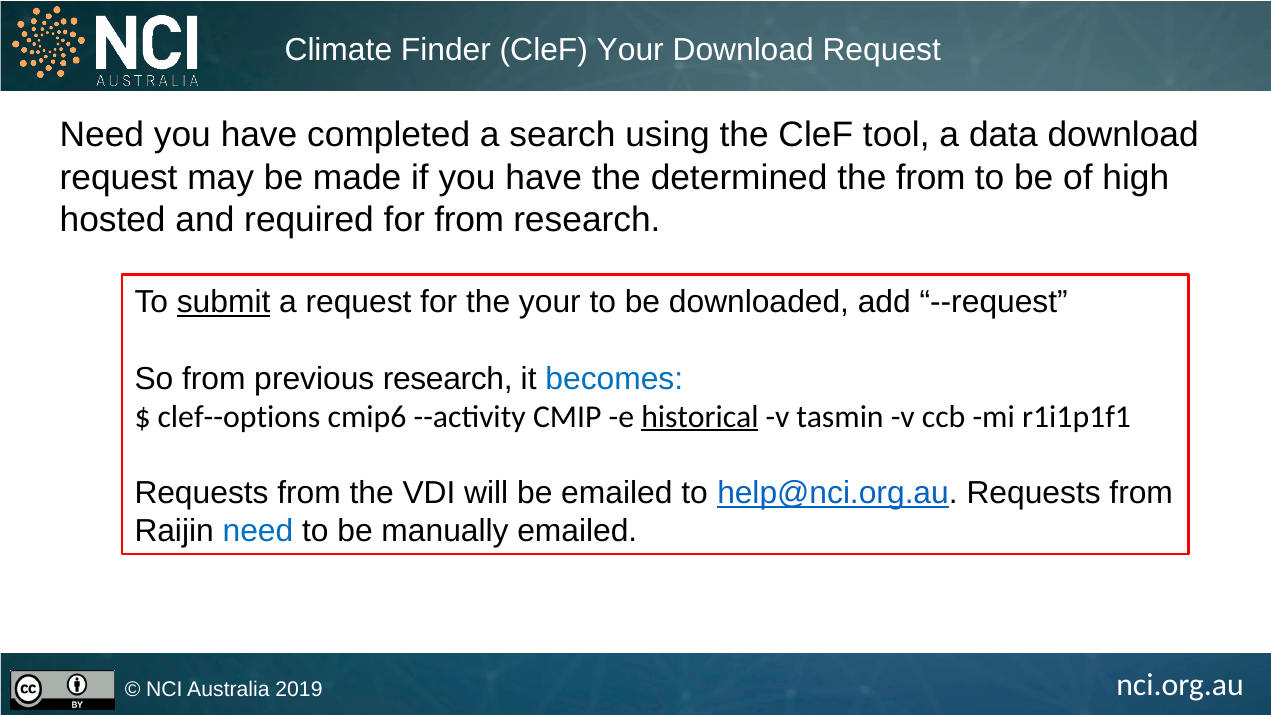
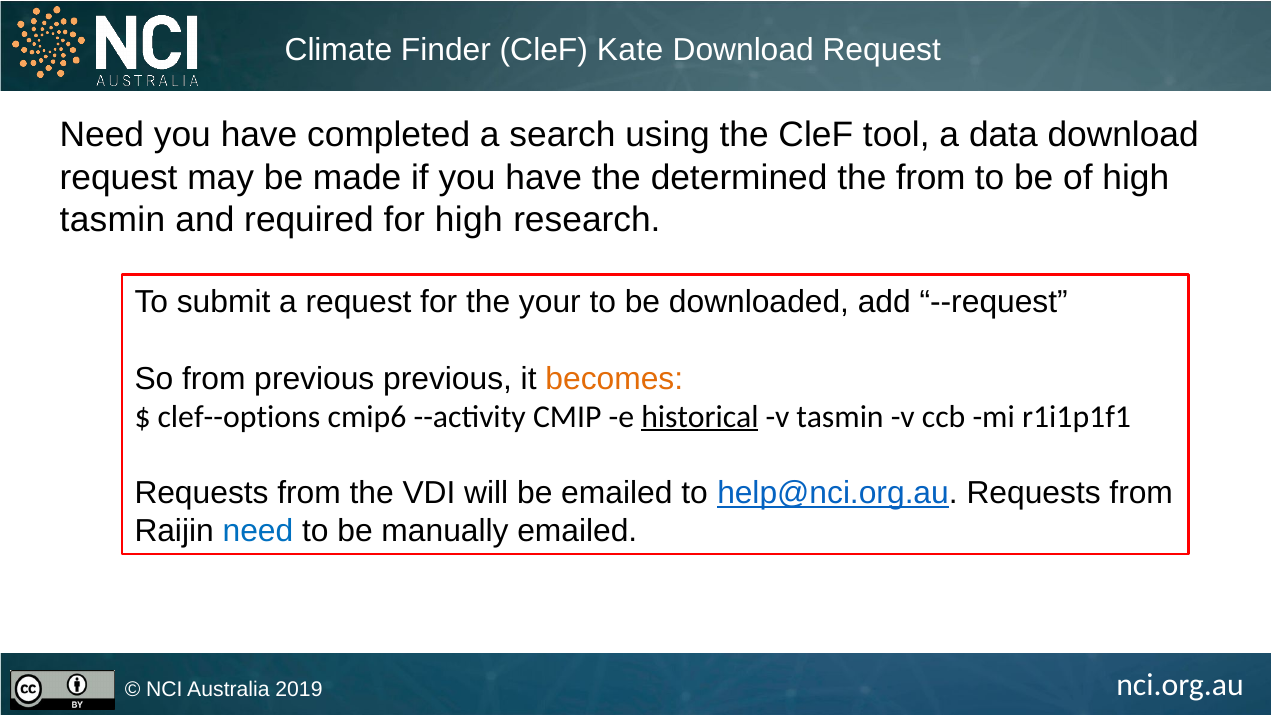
CleF Your: Your -> Kate
hosted at (113, 220): hosted -> tasmin
for from: from -> high
submit underline: present -> none
previous research: research -> previous
becomes colour: blue -> orange
